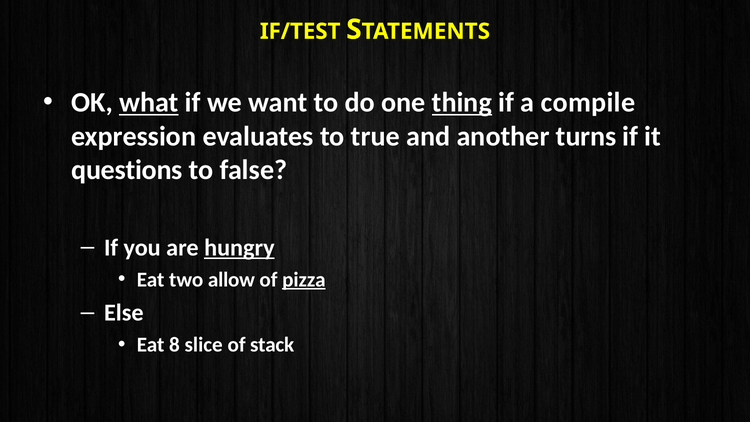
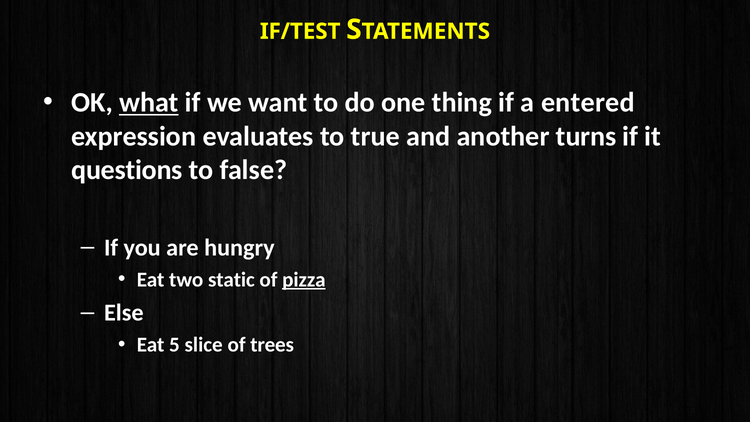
thing underline: present -> none
compile: compile -> entered
hungry underline: present -> none
allow: allow -> static
8: 8 -> 5
stack: stack -> trees
